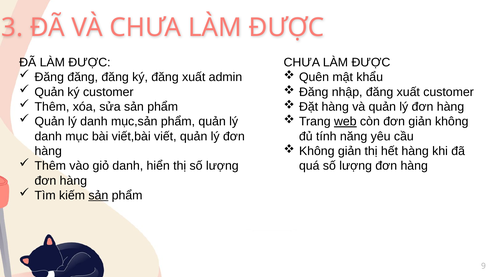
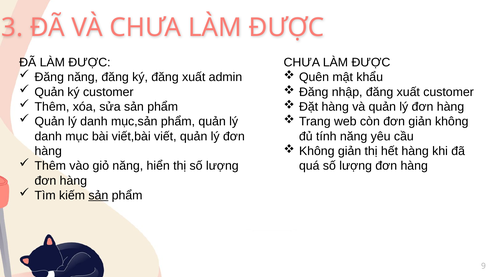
đăng at (83, 77): đăng -> năng
web underline: present -> none
giỏ danh: danh -> năng
